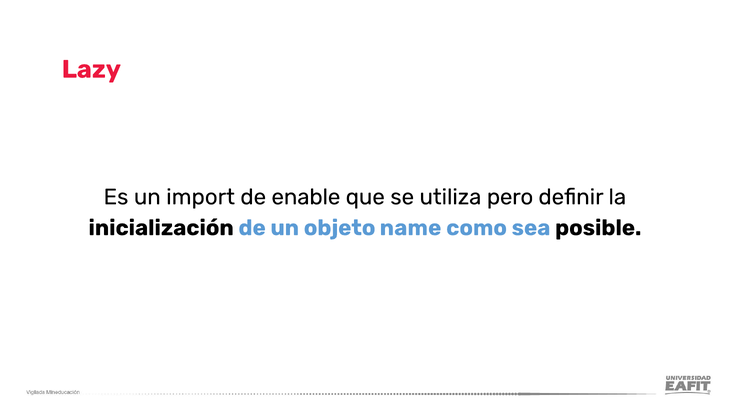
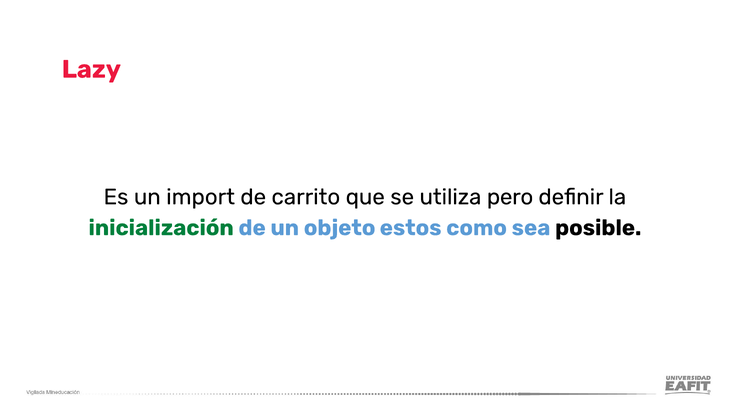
enable: enable -> carrito
inicialización colour: black -> green
name: name -> estos
